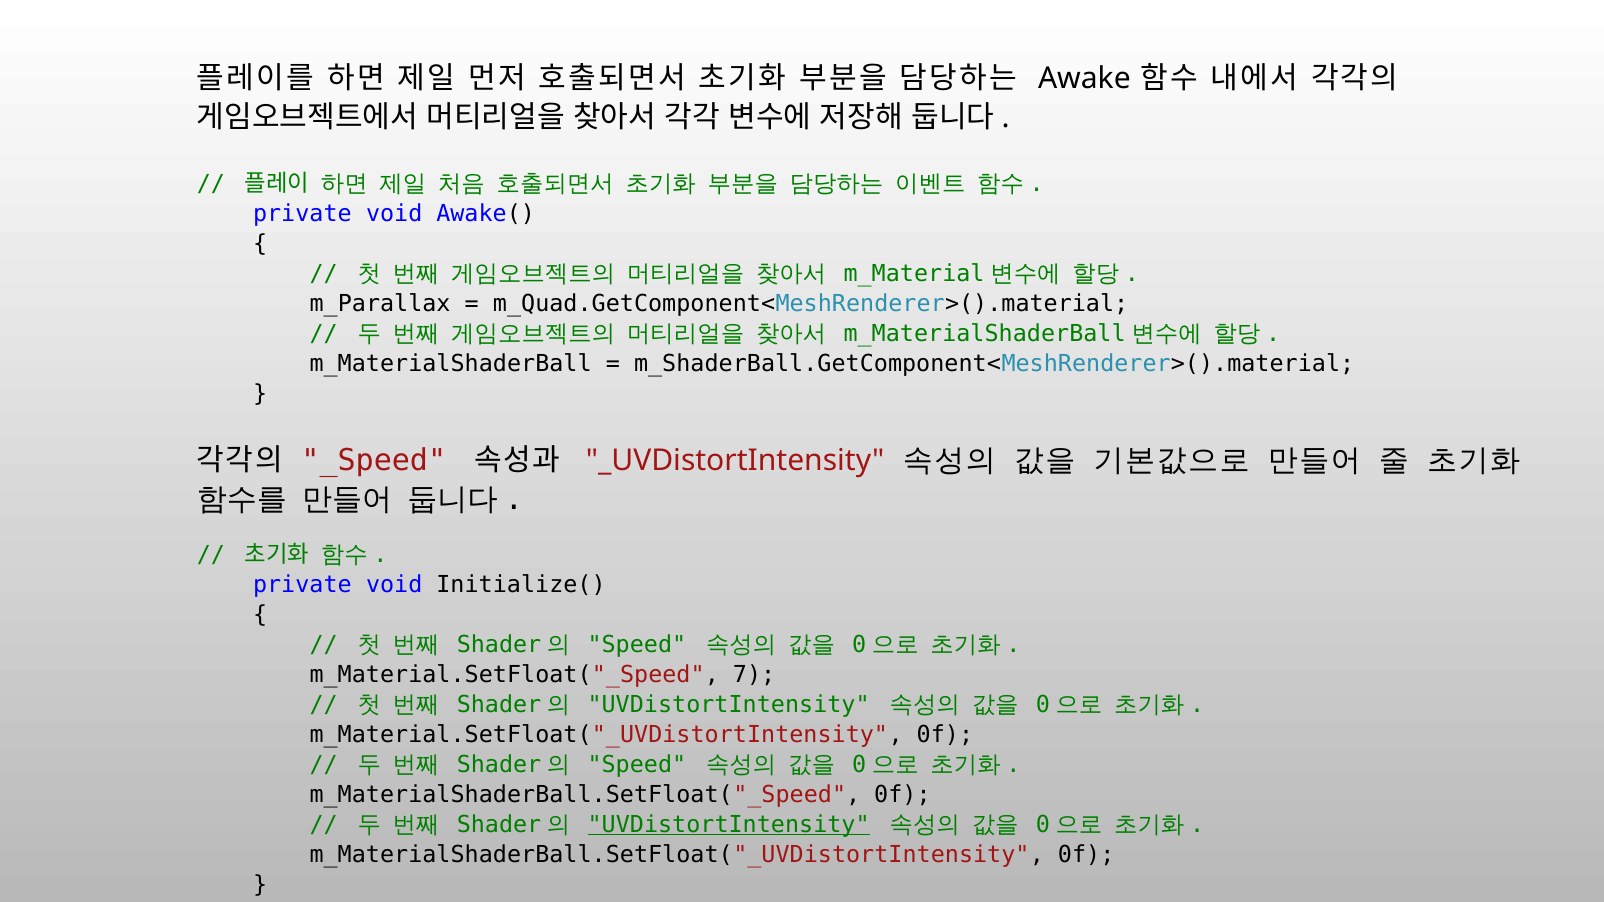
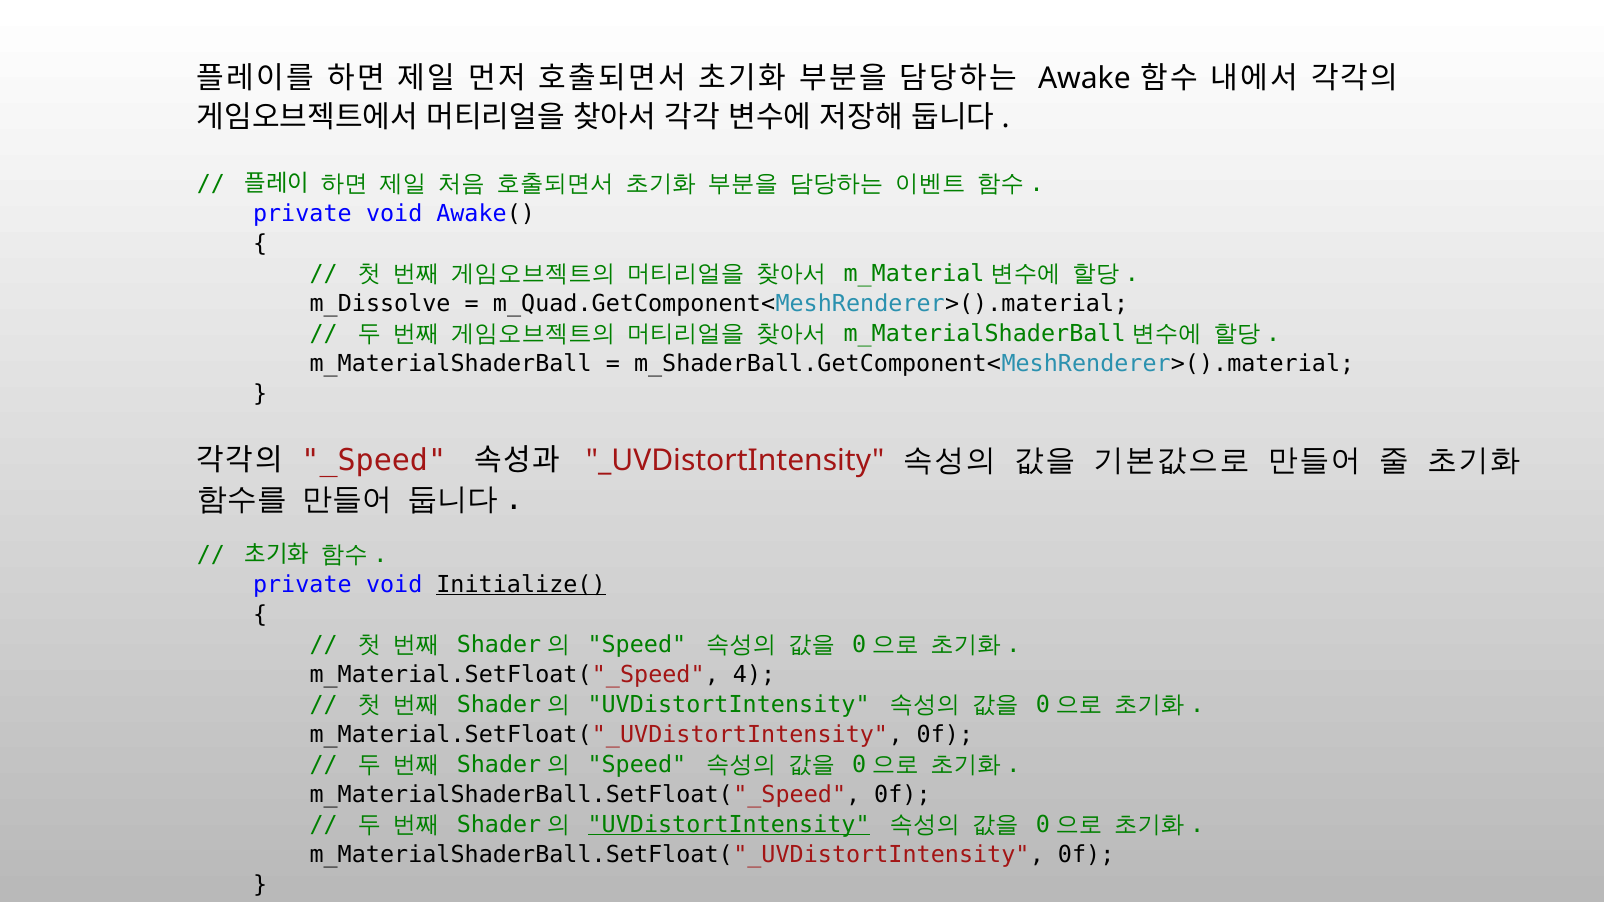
m_Parallax: m_Parallax -> m_Dissolve
Initialize( underline: none -> present
7: 7 -> 4
